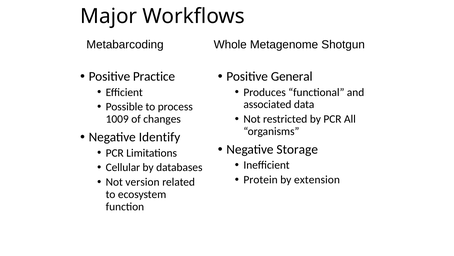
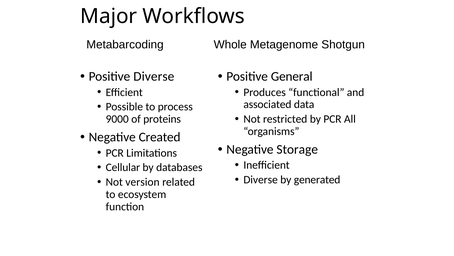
Positive Practice: Practice -> Diverse
1009: 1009 -> 9000
changes: changes -> proteins
Identify: Identify -> Created
Protein at (261, 179): Protein -> Diverse
extension: extension -> generated
